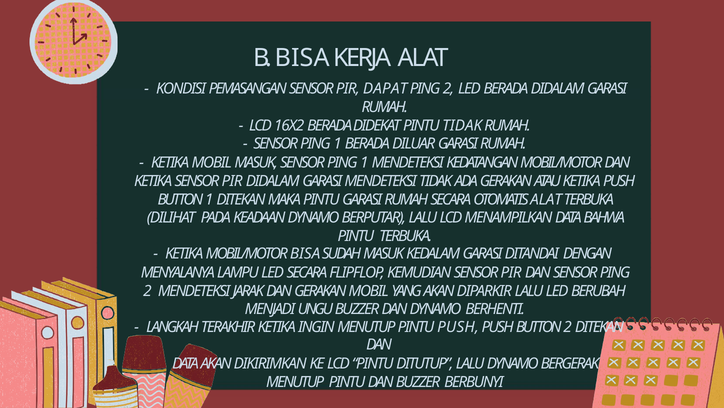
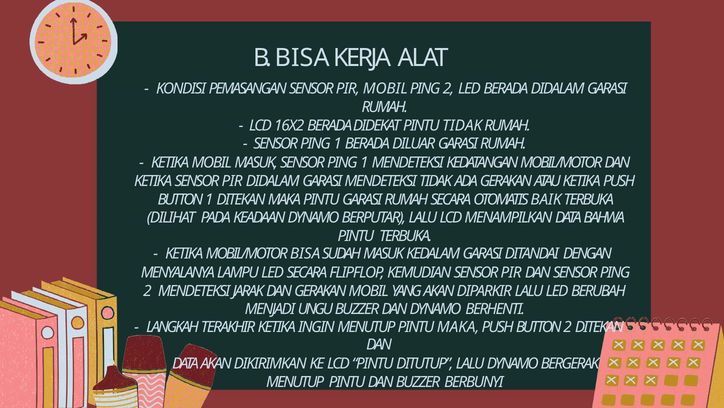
PIR DAPAT: DAPAT -> MOBIL
OTOMATIS ALAT: ALAT -> BAIK
PINTU PUSH: PUSH -> MAKA
